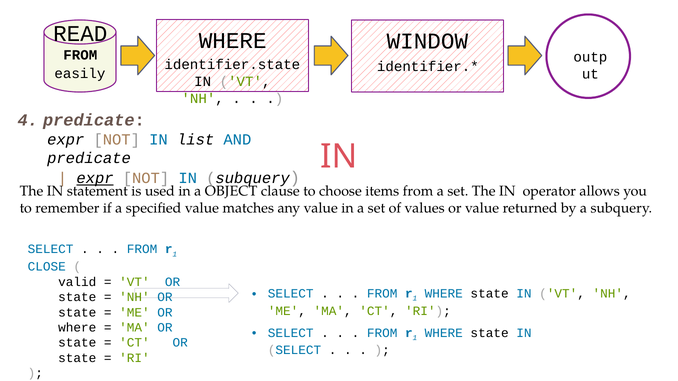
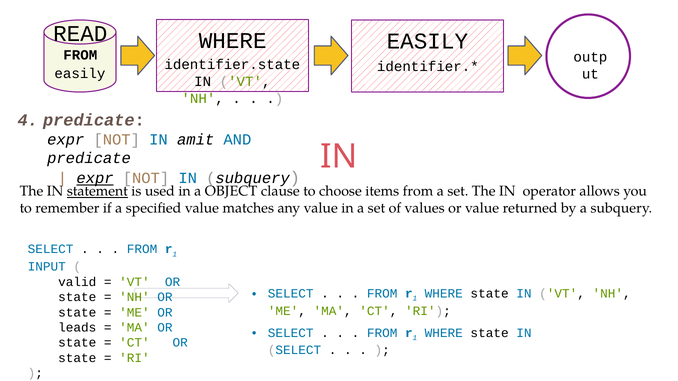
WINDOW at (427, 41): WINDOW -> EASILY
list: list -> amit
statement underline: none -> present
CLOSE: CLOSE -> INPUT
where at (77, 328): where -> leads
